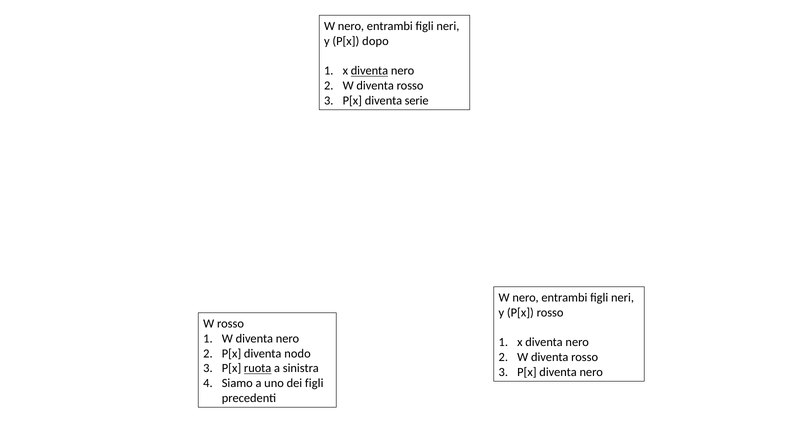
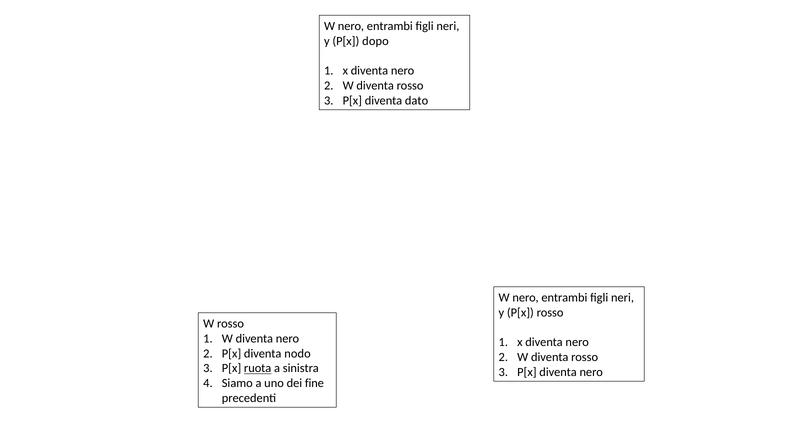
diventa at (369, 71) underline: present -> none
serie: serie -> dato
dei figli: figli -> fine
